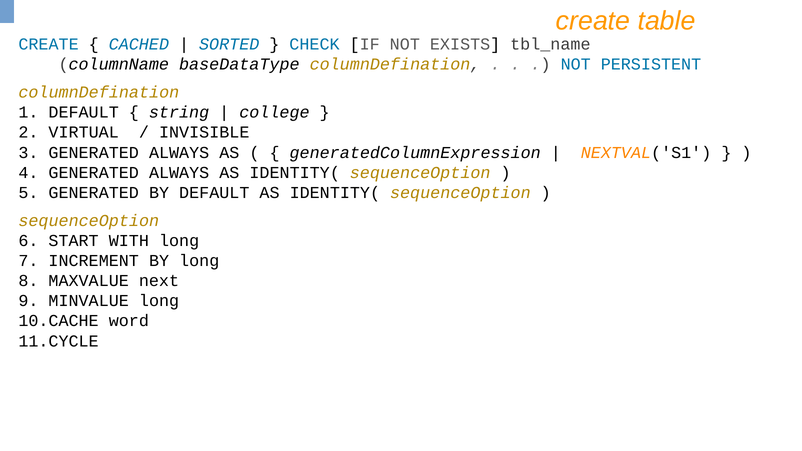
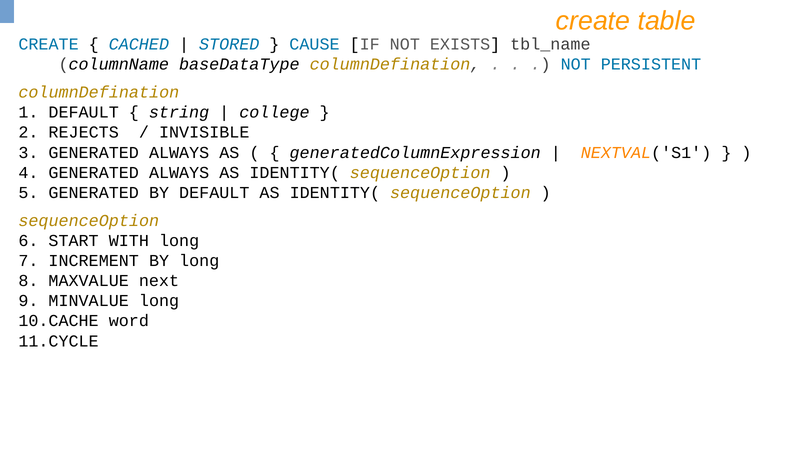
SORTED: SORTED -> STORED
CHECK: CHECK -> CAUSE
VIRTUAL: VIRTUAL -> REJECTS
